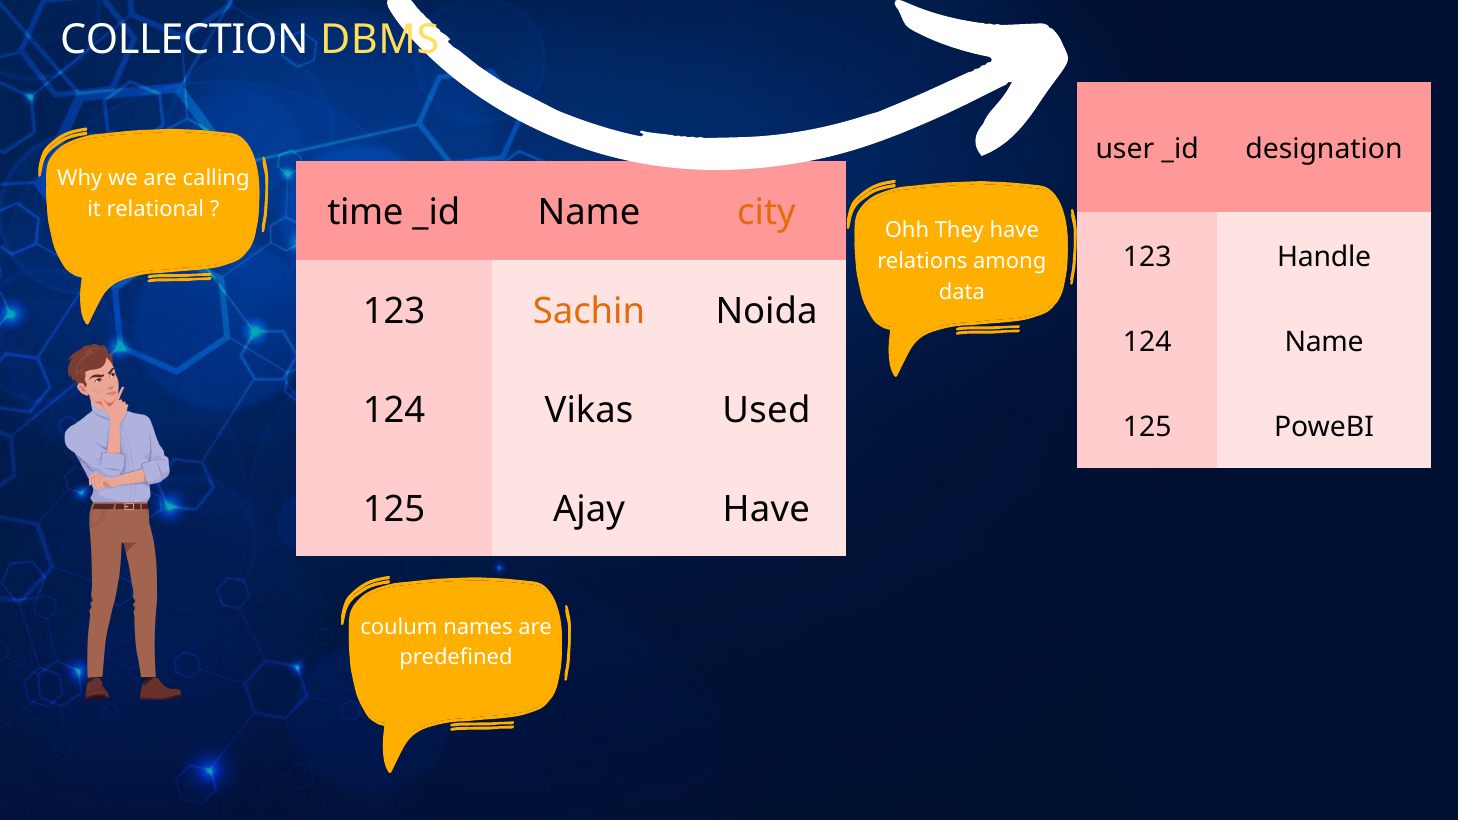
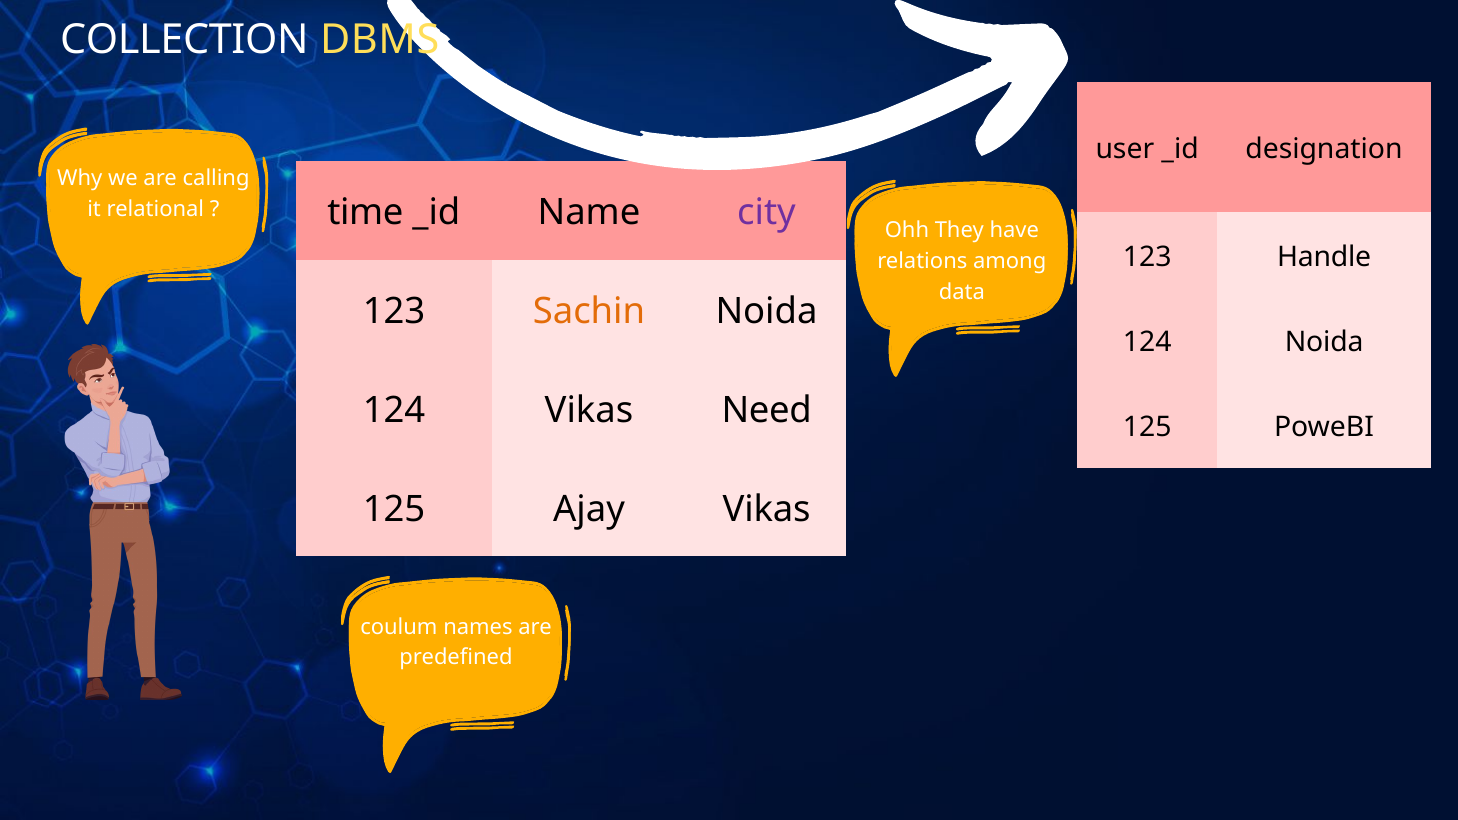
city colour: orange -> purple
124 Name: Name -> Noida
Used: Used -> Need
Ajay Have: Have -> Vikas
